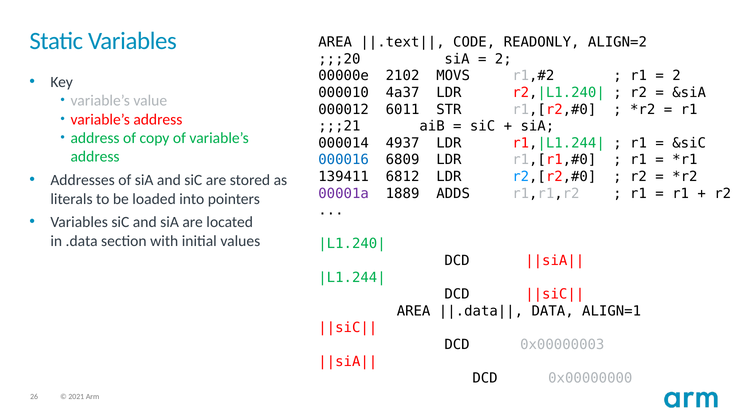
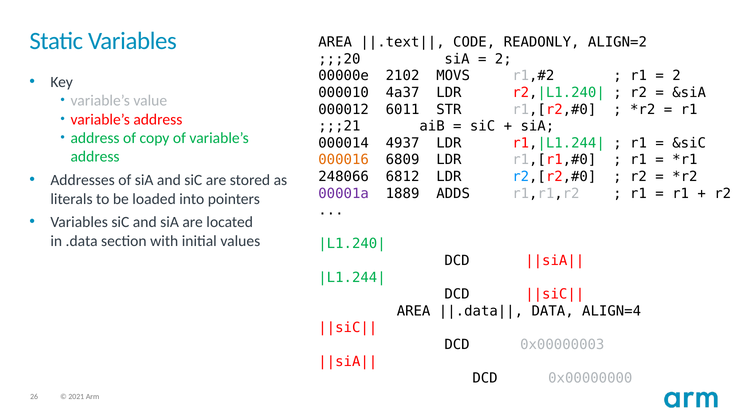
000016 colour: blue -> orange
139411: 139411 -> 248066
ALIGN=1: ALIGN=1 -> ALIGN=4
